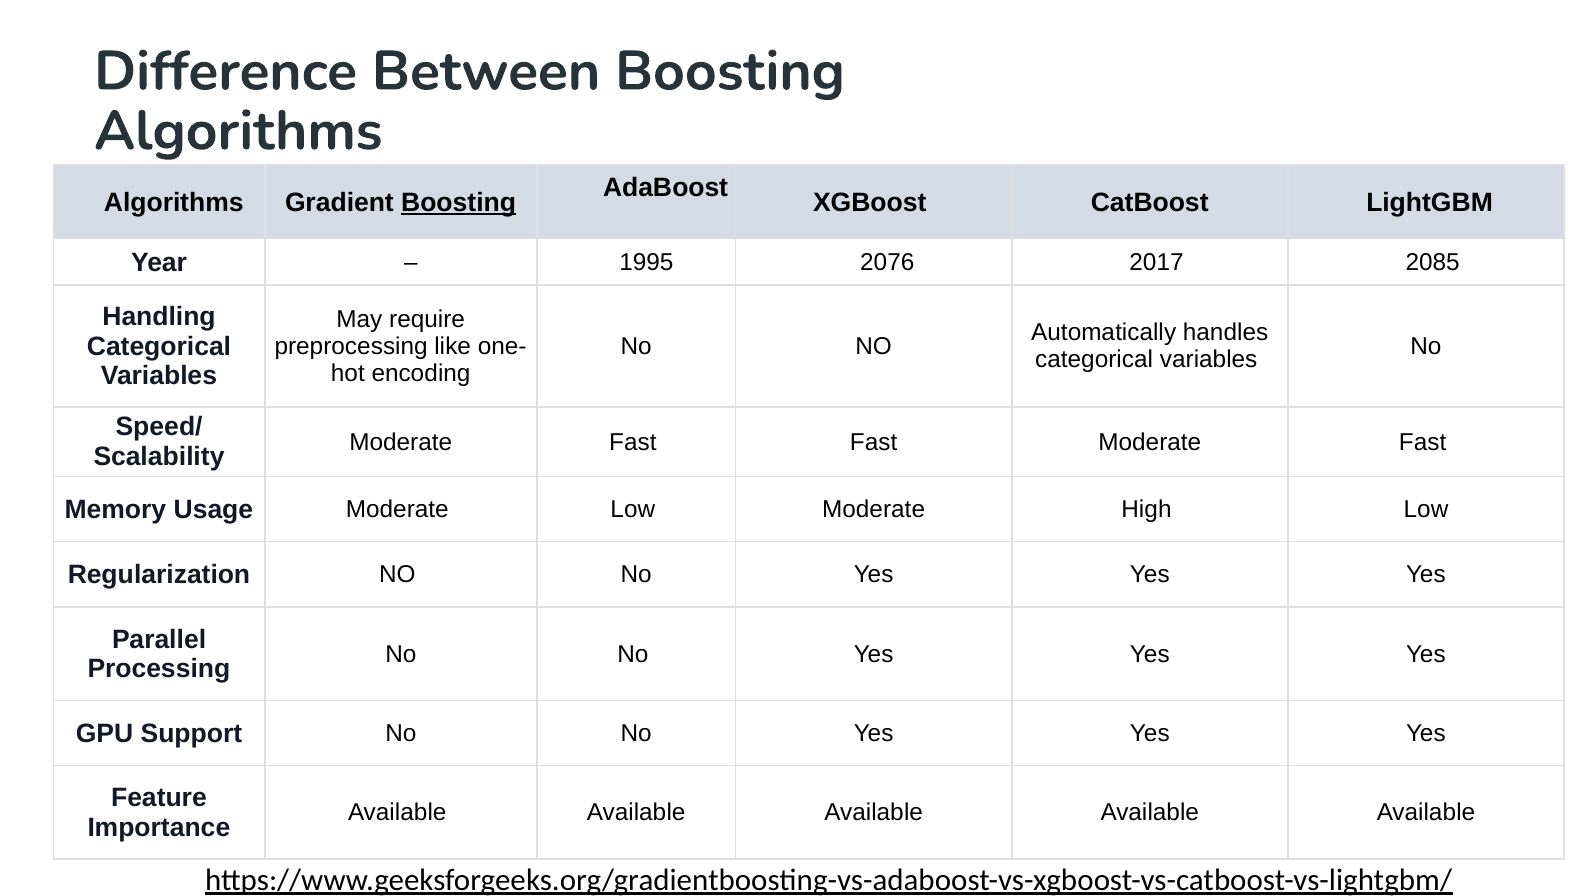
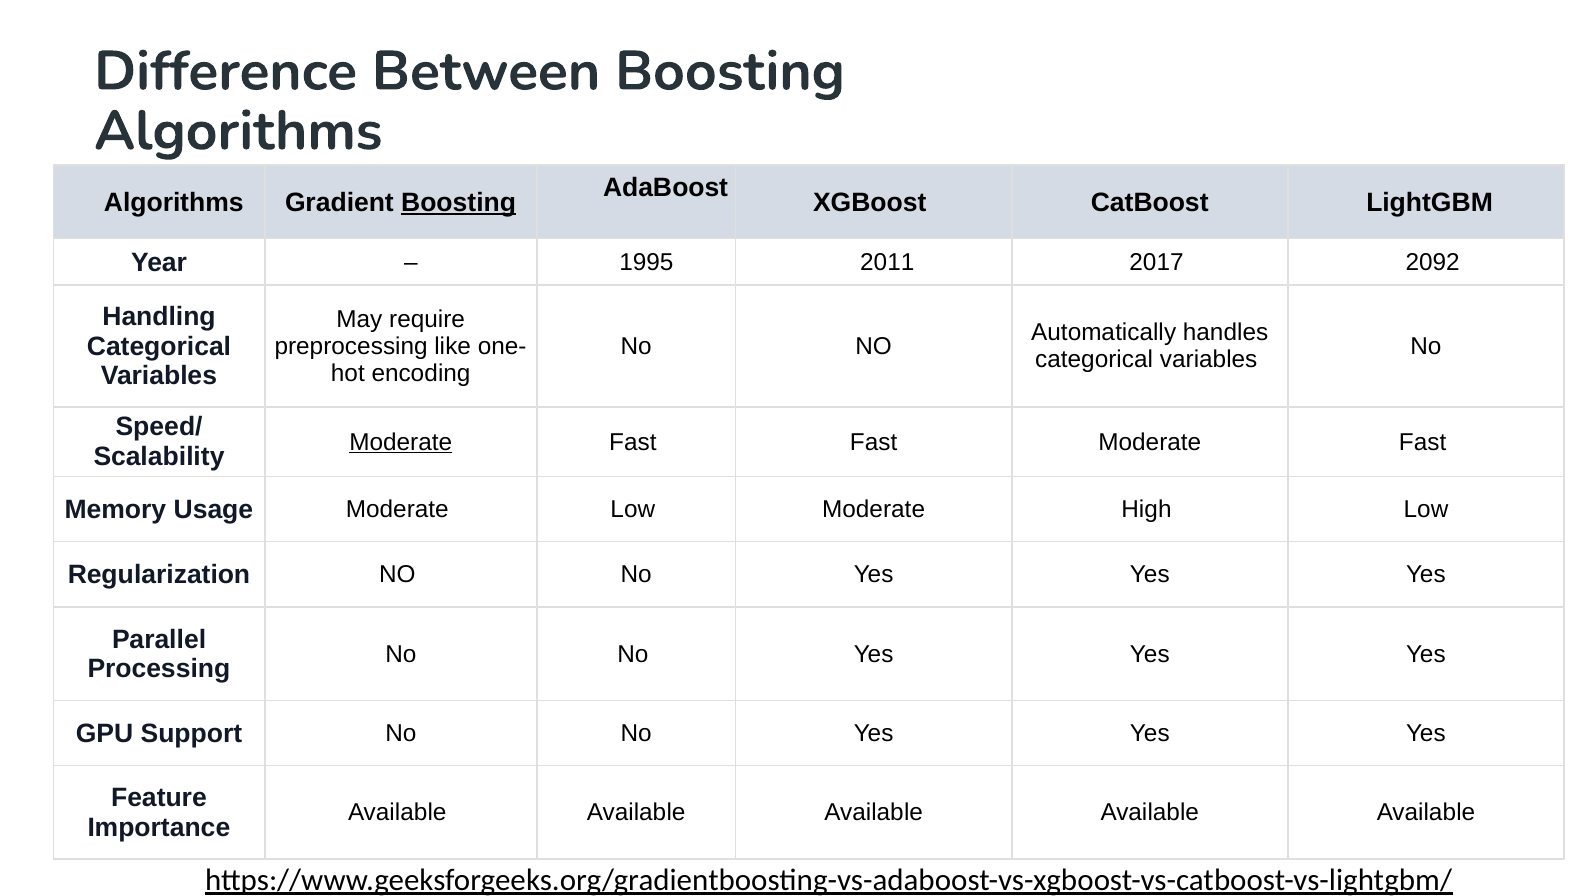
2076: 2076 -> 2011
2085: 2085 -> 2092
Moderate at (401, 442) underline: none -> present
